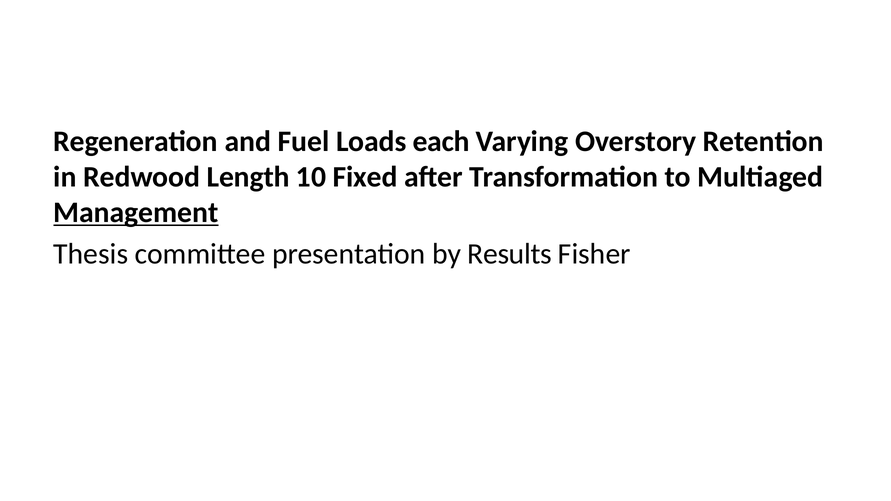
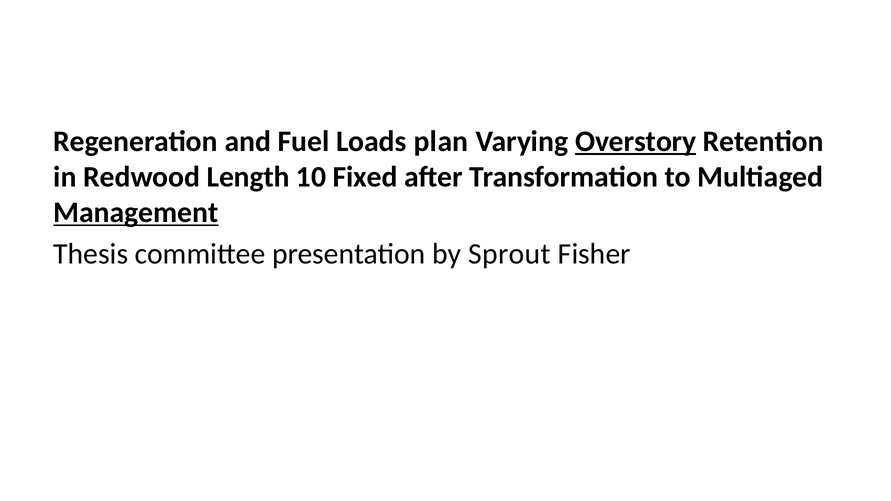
each: each -> plan
Overstory underline: none -> present
Results: Results -> Sprout
